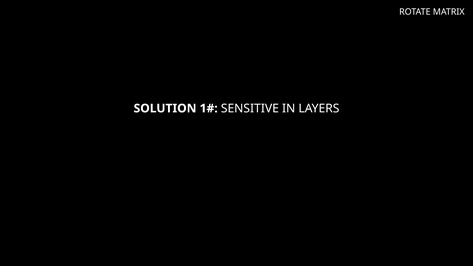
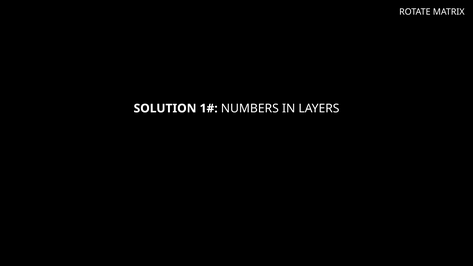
SENSITIVE: SENSITIVE -> NUMBERS
